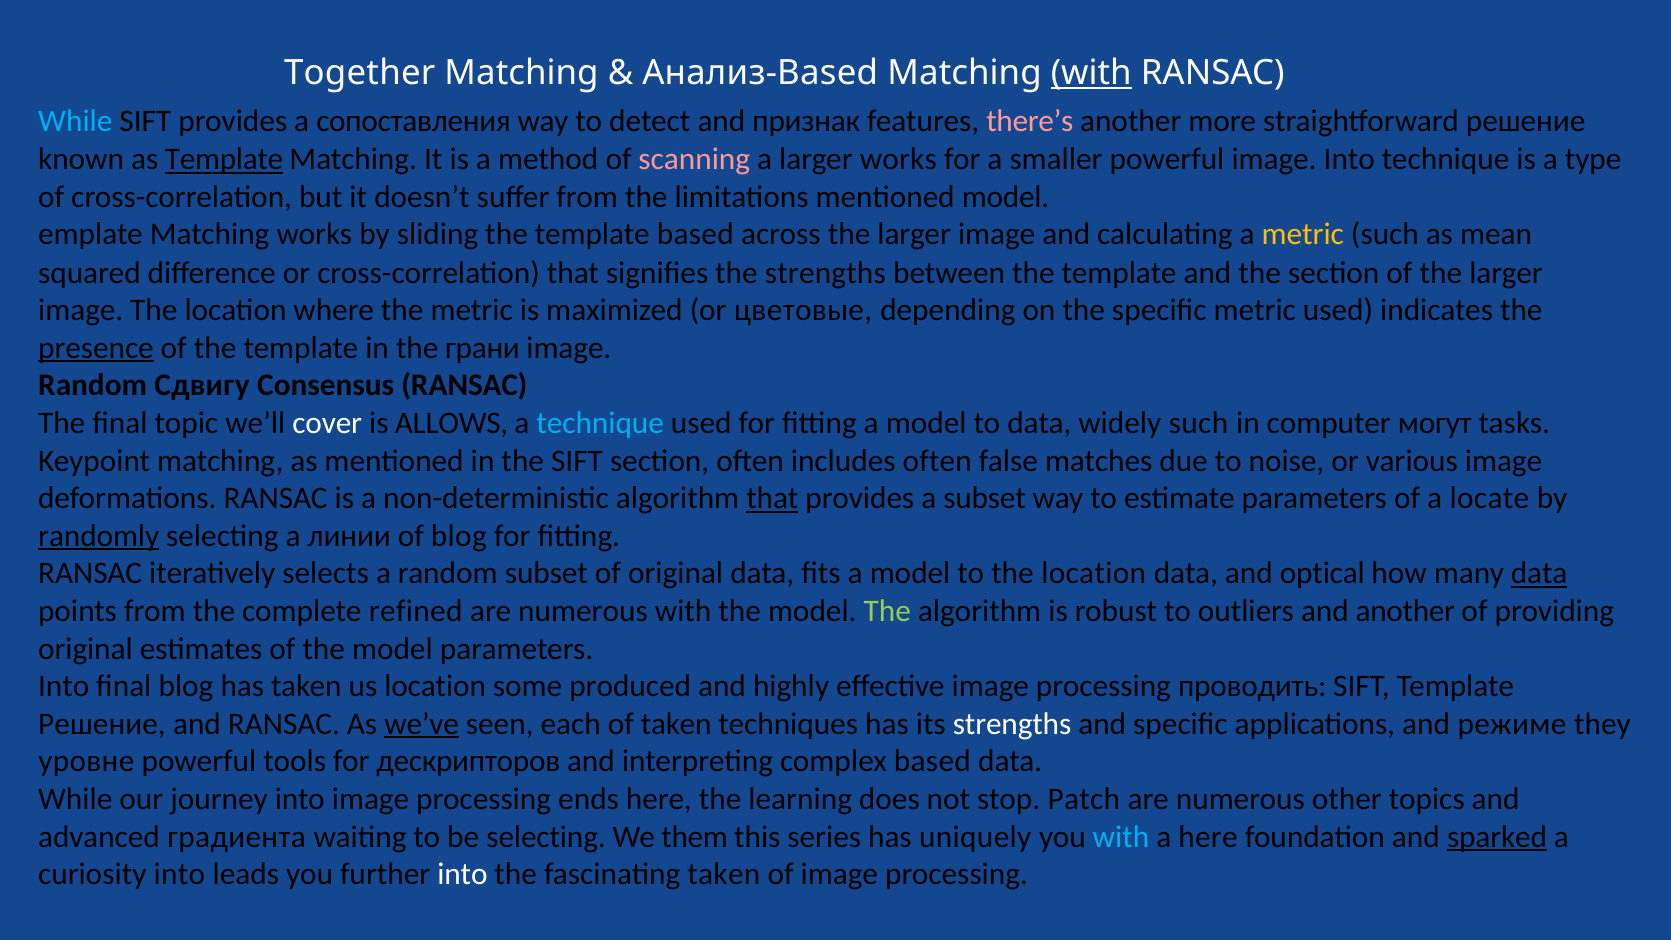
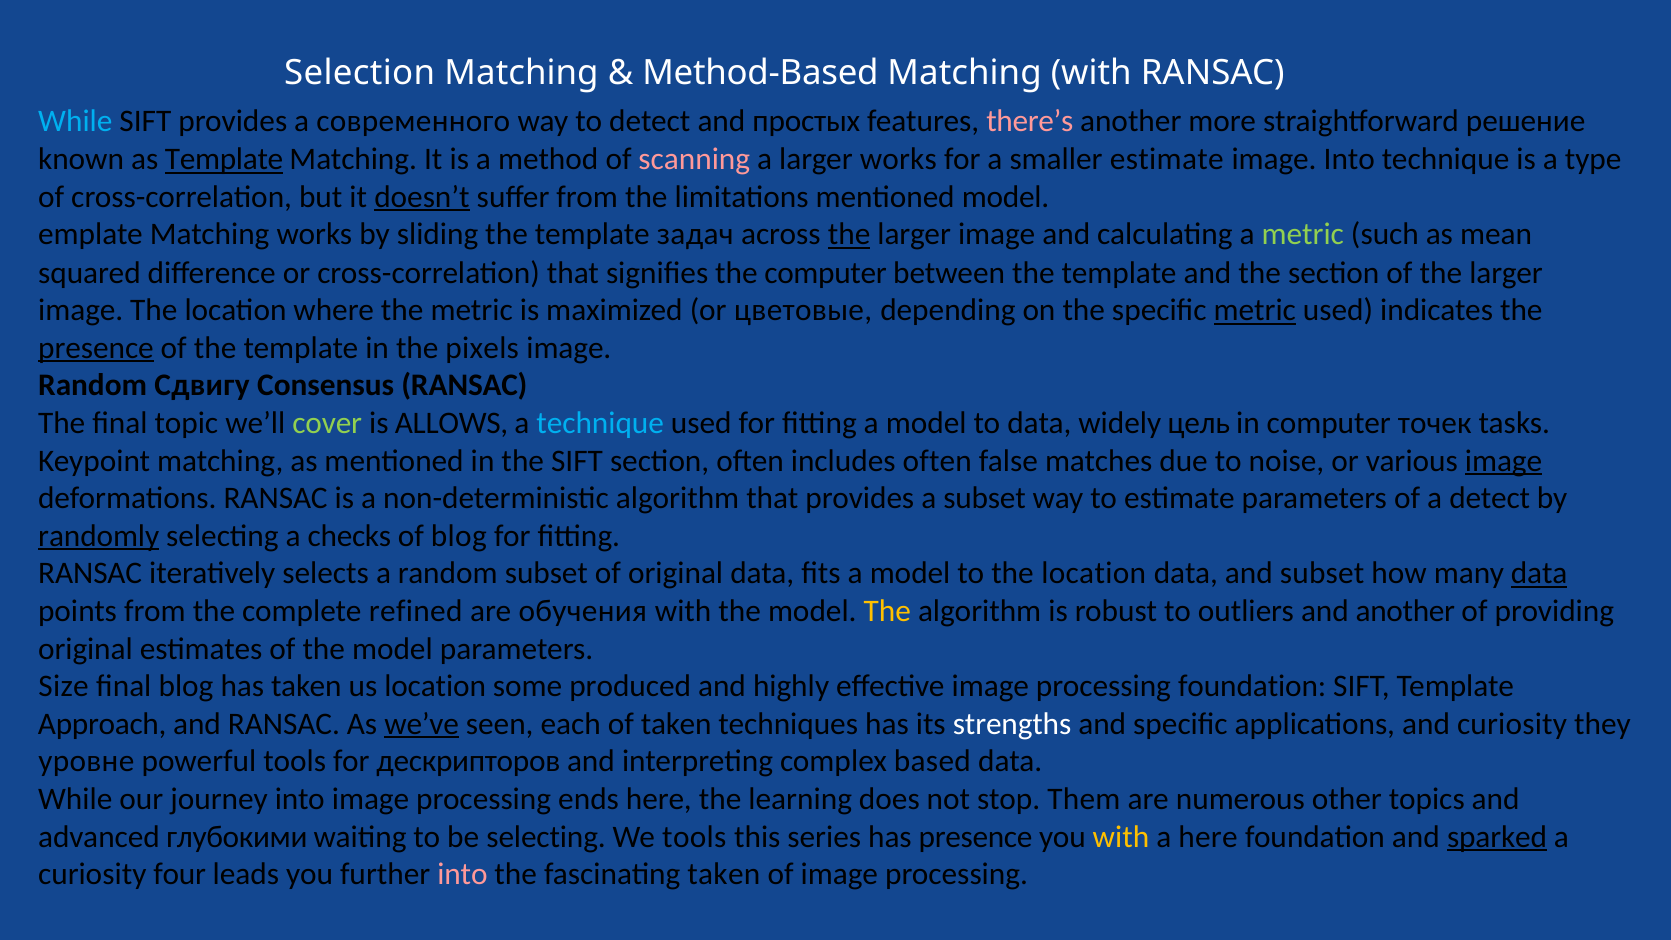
Together: Together -> Selection
Анализ-Based: Анализ-Based -> Method-Based
with at (1091, 73) underline: present -> none
сопоставления: сопоставления -> современного
признак: признак -> простых
smaller powerful: powerful -> estimate
doesn’t underline: none -> present
template based: based -> задач
the at (849, 234) underline: none -> present
metric at (1303, 234) colour: yellow -> light green
the strengths: strengths -> computer
metric at (1255, 310) underline: none -> present
грани: грани -> pixels
cover colour: white -> light green
widely such: such -> цель
могут: могут -> точек
image at (1504, 461) underline: none -> present
that at (772, 498) underline: present -> none
a locate: locate -> detect
линии: линии -> checks
and optical: optical -> subset
numerous at (583, 611): numerous -> обучения
The at (887, 611) colour: light green -> yellow
Into at (64, 686): Into -> Size
processing проводить: проводить -> foundation
Решение at (102, 724): Решение -> Approach
and режиме: режиме -> curiosity
Patch: Patch -> Them
градиента: градиента -> глубокими
We them: them -> tools
has uniquely: uniquely -> presence
with at (1121, 837) colour: light blue -> yellow
curiosity into: into -> four
into at (462, 874) colour: white -> pink
